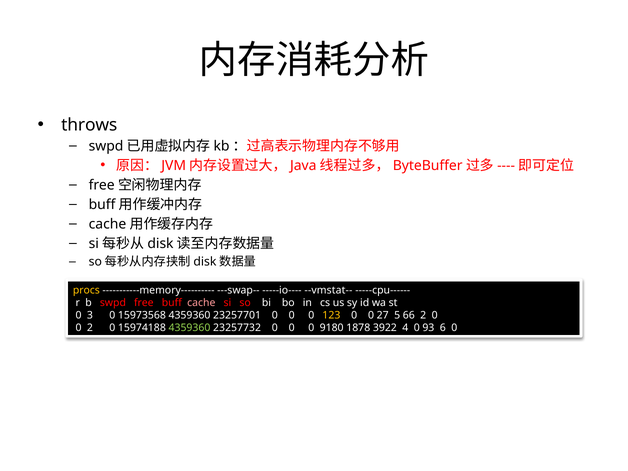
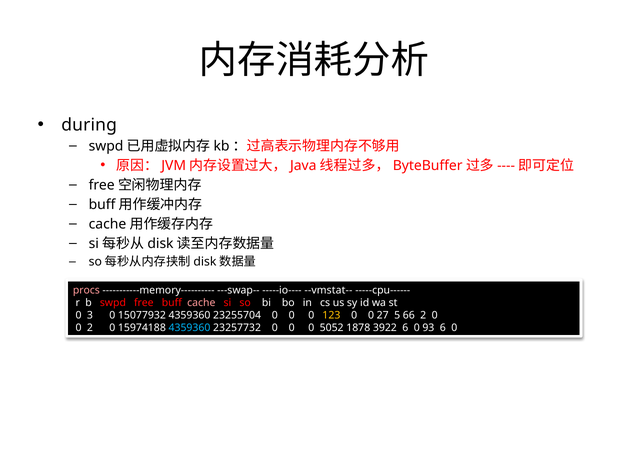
throws: throws -> during
procs colour: yellow -> pink
15973568: 15973568 -> 15077932
23257701: 23257701 -> 23255704
4359360 at (189, 328) colour: light green -> light blue
9180: 9180 -> 5052
3922 4: 4 -> 6
